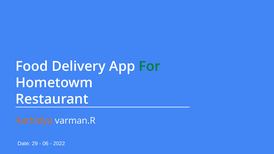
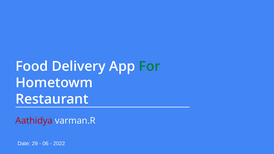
Aathidya colour: orange -> red
